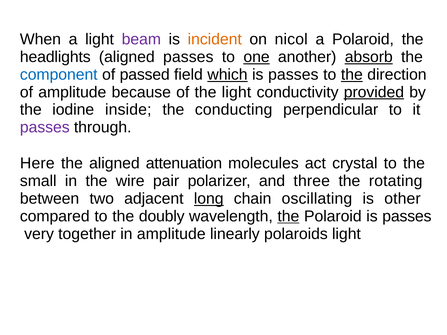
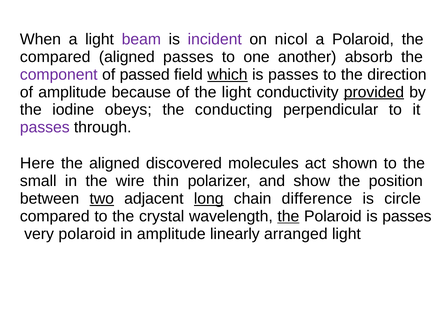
incident colour: orange -> purple
headlights at (55, 57): headlights -> compared
one underline: present -> none
absorb underline: present -> none
component colour: blue -> purple
the at (352, 75) underline: present -> none
inside: inside -> obeys
attenuation: attenuation -> discovered
crystal: crystal -> shown
pair: pair -> thin
three: three -> show
rotating: rotating -> position
two underline: none -> present
oscillating: oscillating -> difference
other: other -> circle
doubly: doubly -> crystal
very together: together -> polaroid
polaroids: polaroids -> arranged
